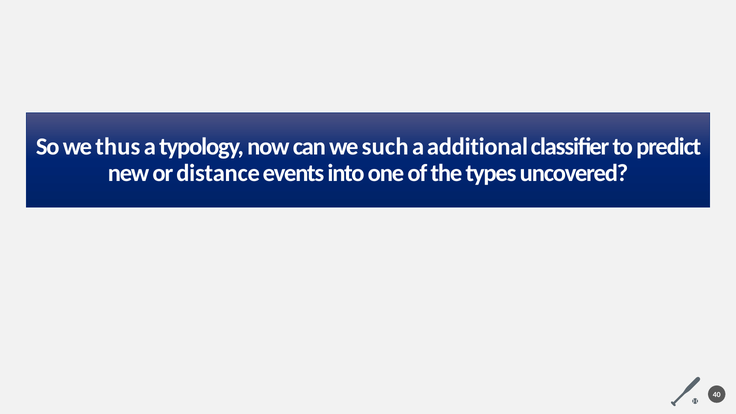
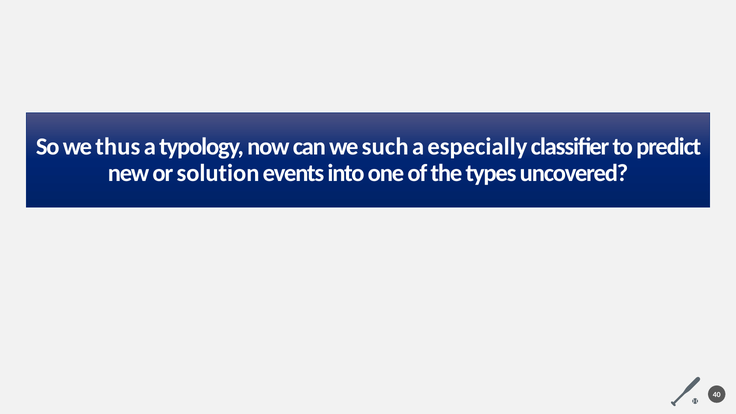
additional: additional -> especially
distance: distance -> solution
